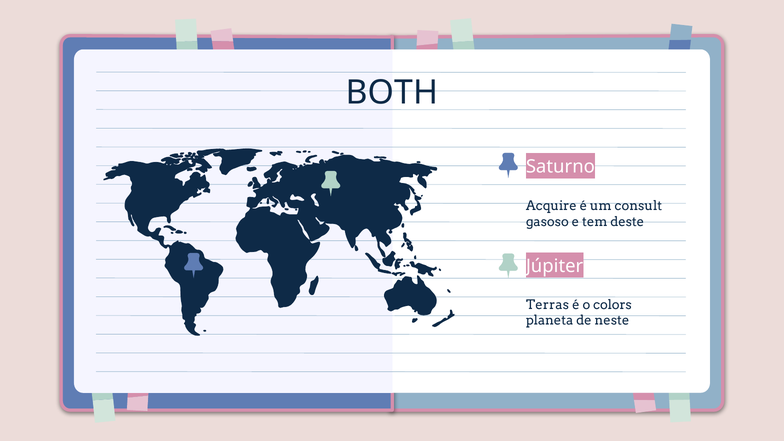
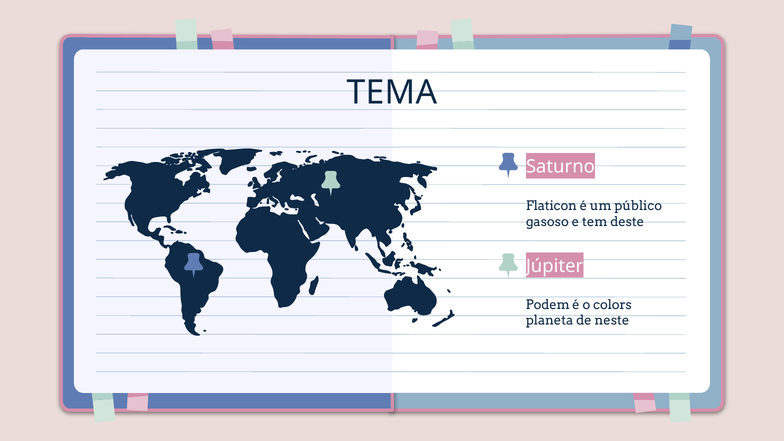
BOTH: BOTH -> TEMA
Acquire: Acquire -> Flaticon
consult: consult -> público
Terras: Terras -> Podem
